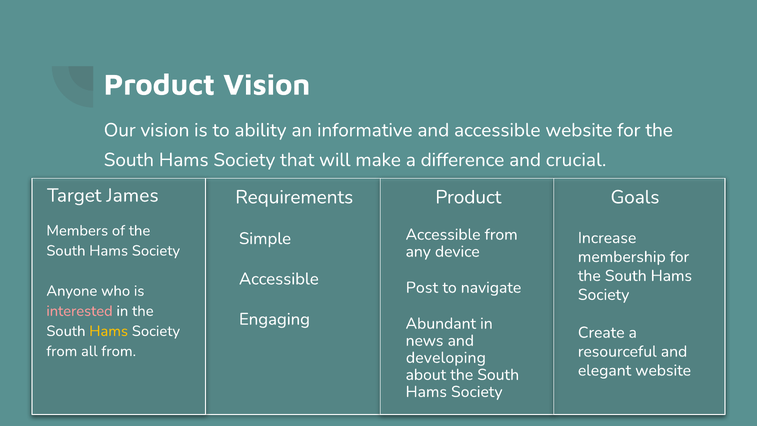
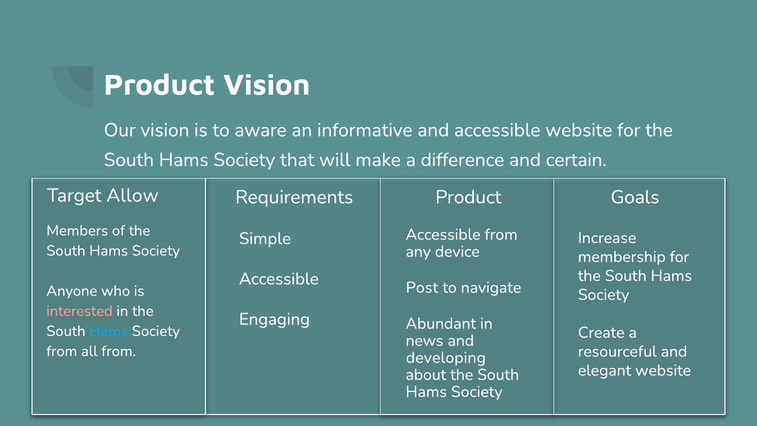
ability: ability -> aware
crucial: crucial -> certain
James: James -> Allow
Hams at (109, 331) colour: yellow -> light blue
